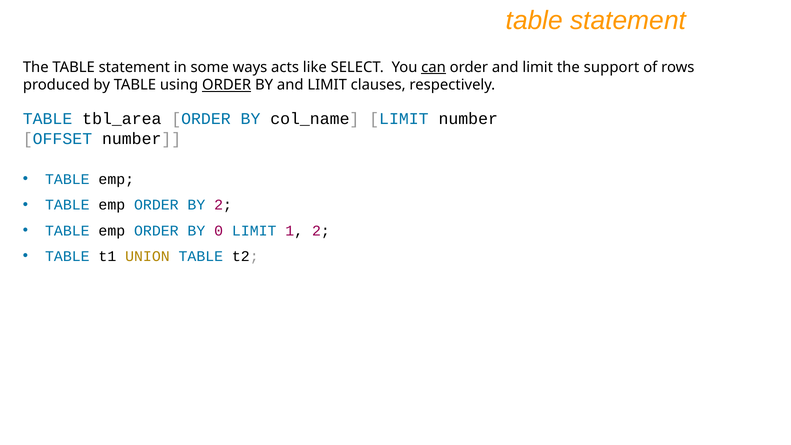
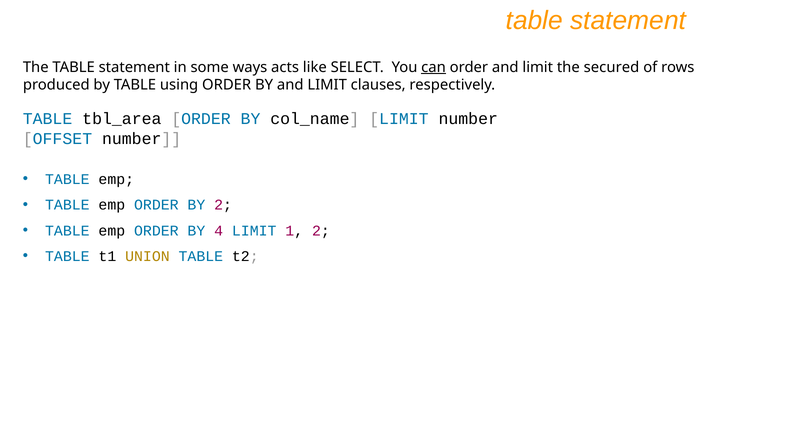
support: support -> secured
ORDER at (227, 85) underline: present -> none
0: 0 -> 4
